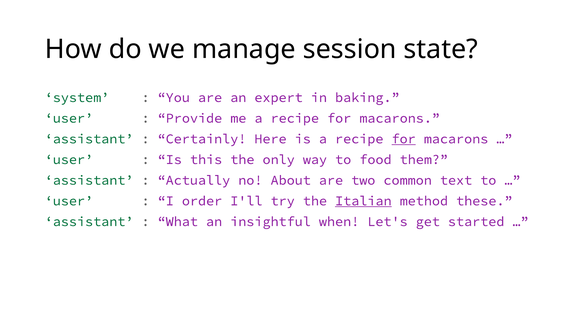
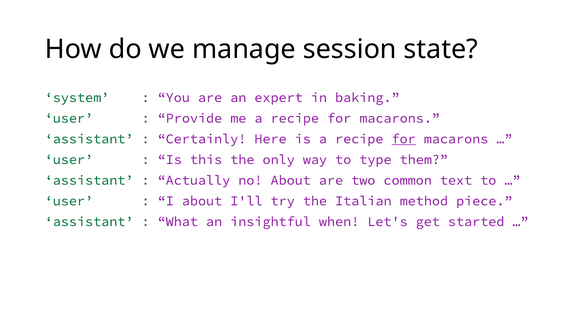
food: food -> type
I order: order -> about
Italian underline: present -> none
these: these -> piece
